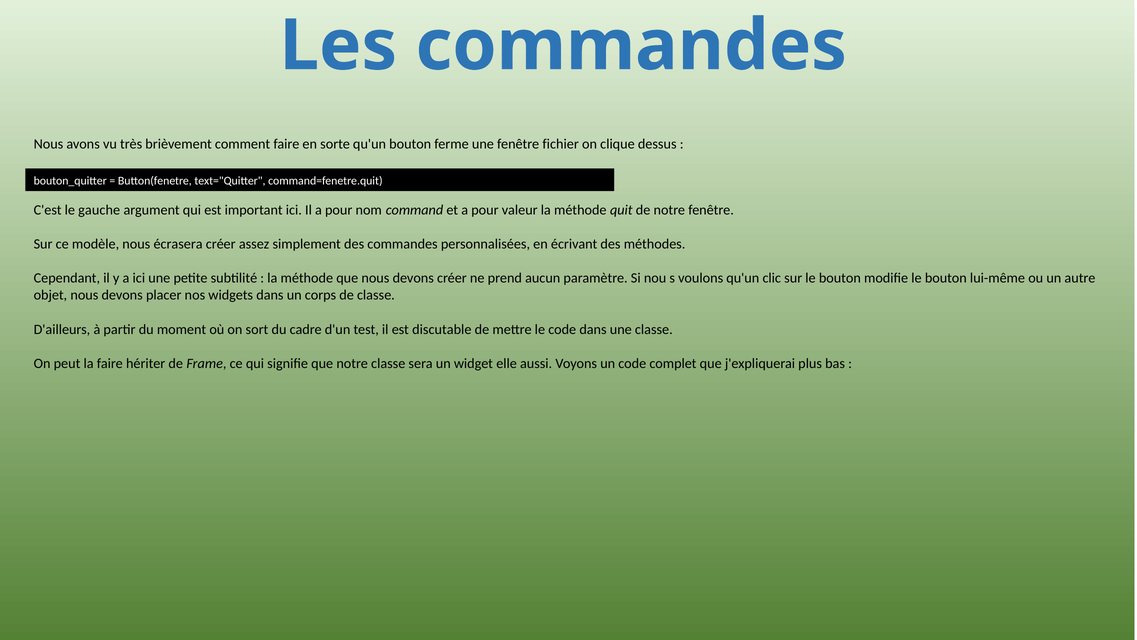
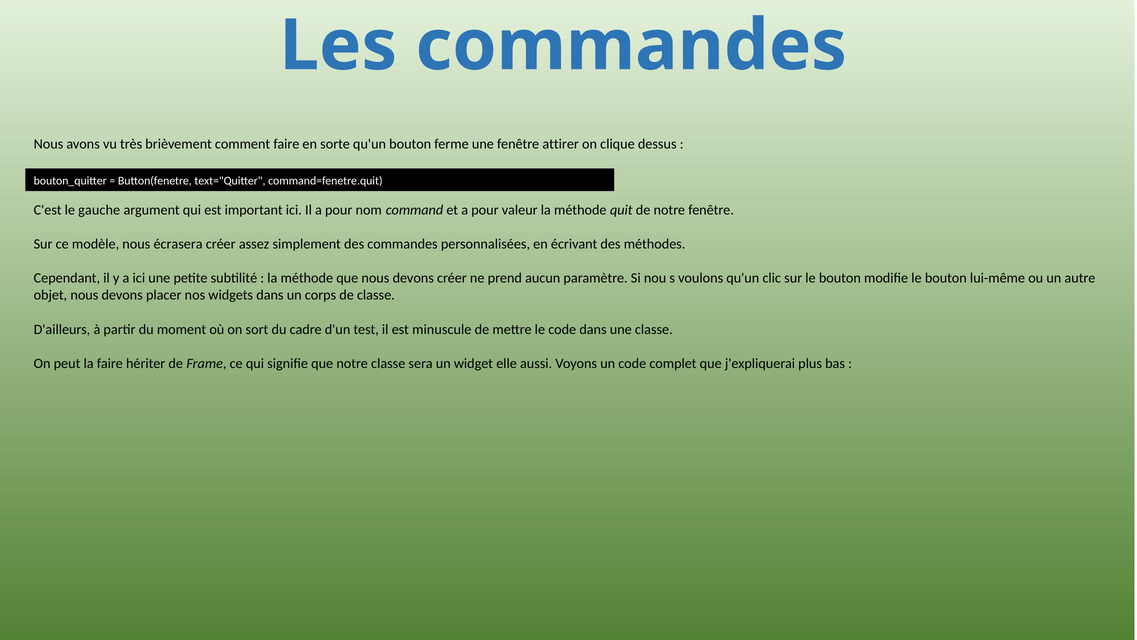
fichier: fichier -> attirer
discutable: discutable -> minuscule
